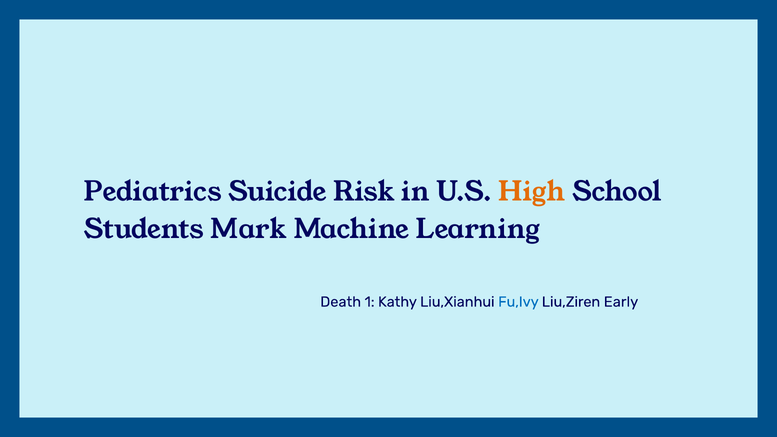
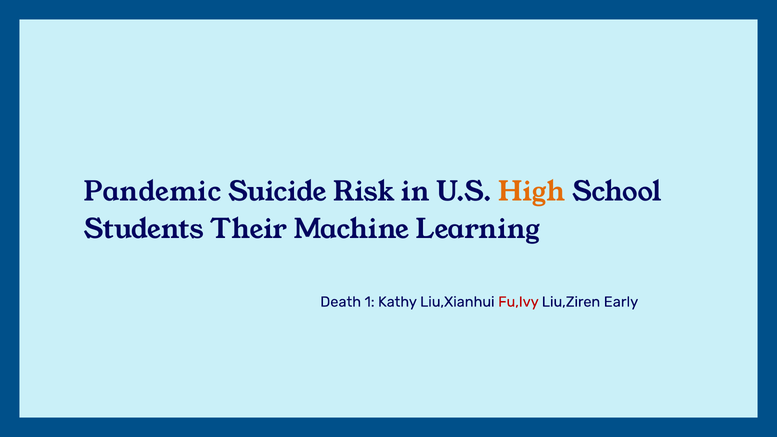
Pediatrics: Pediatrics -> Pandemic
Mark: Mark -> Their
Fu,Ivy colour: blue -> red
